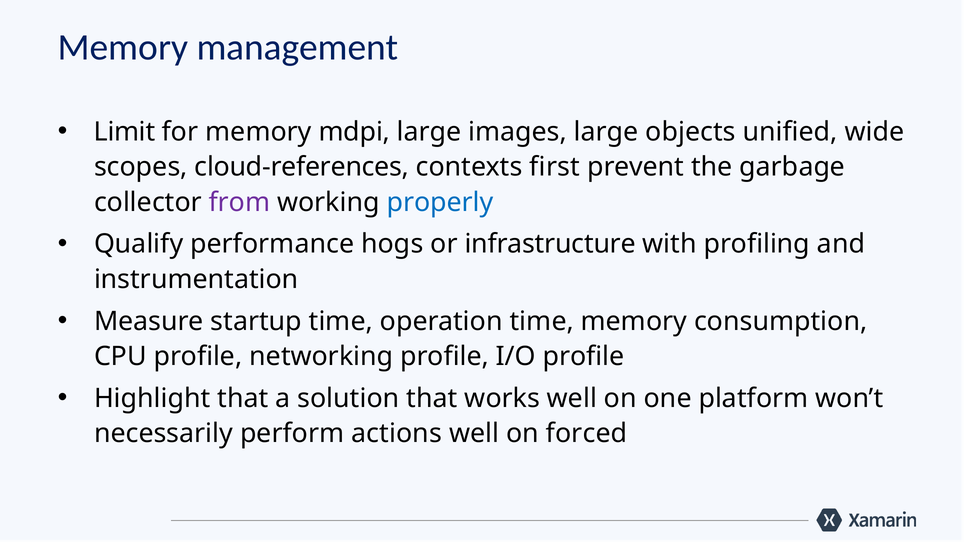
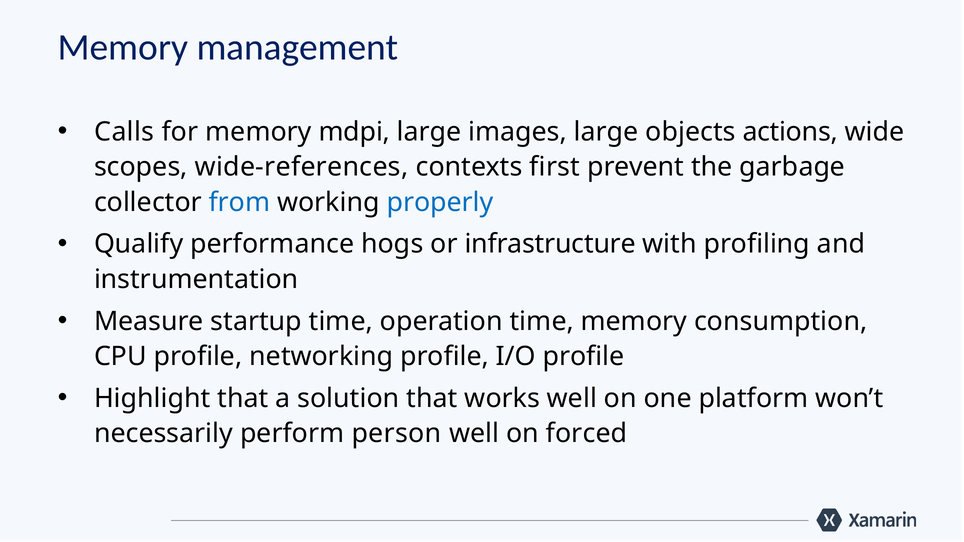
Limit: Limit -> Calls
unified: unified -> actions
cloud-references: cloud-references -> wide-references
from colour: purple -> blue
actions: actions -> person
